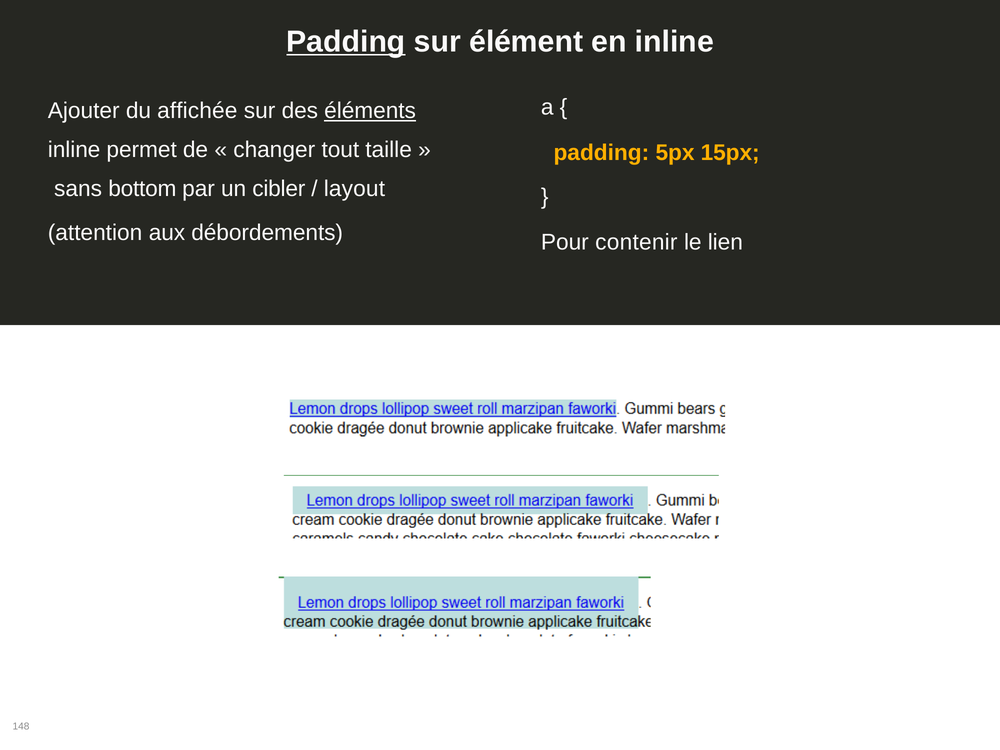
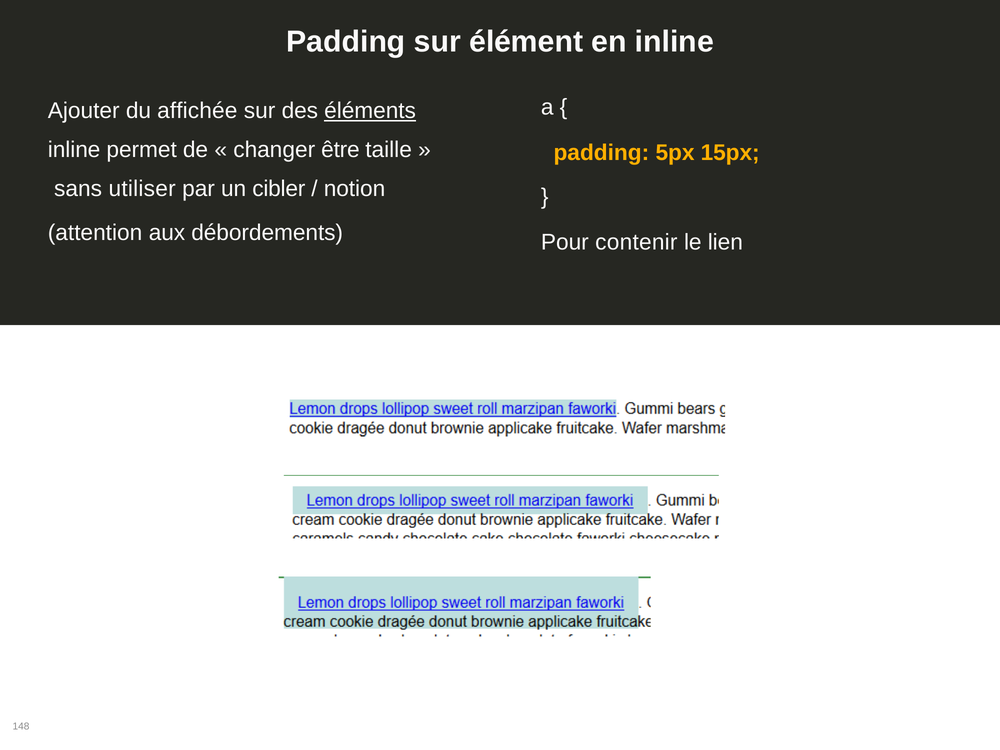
Padding at (346, 42) underline: present -> none
tout: tout -> être
bottom: bottom -> utiliser
layout: layout -> notion
